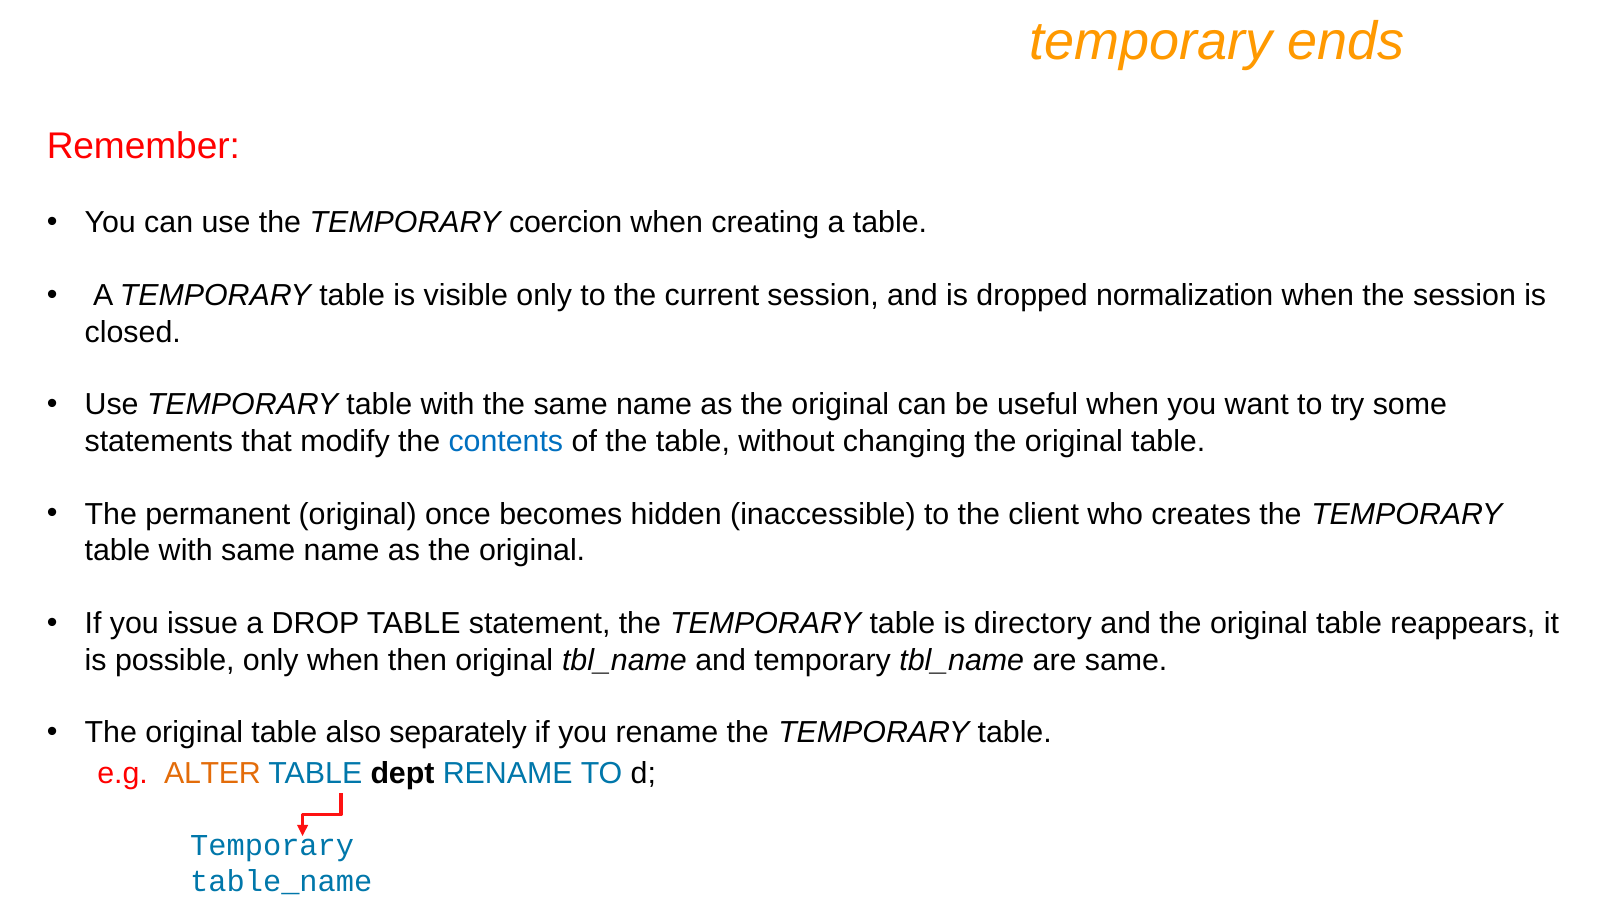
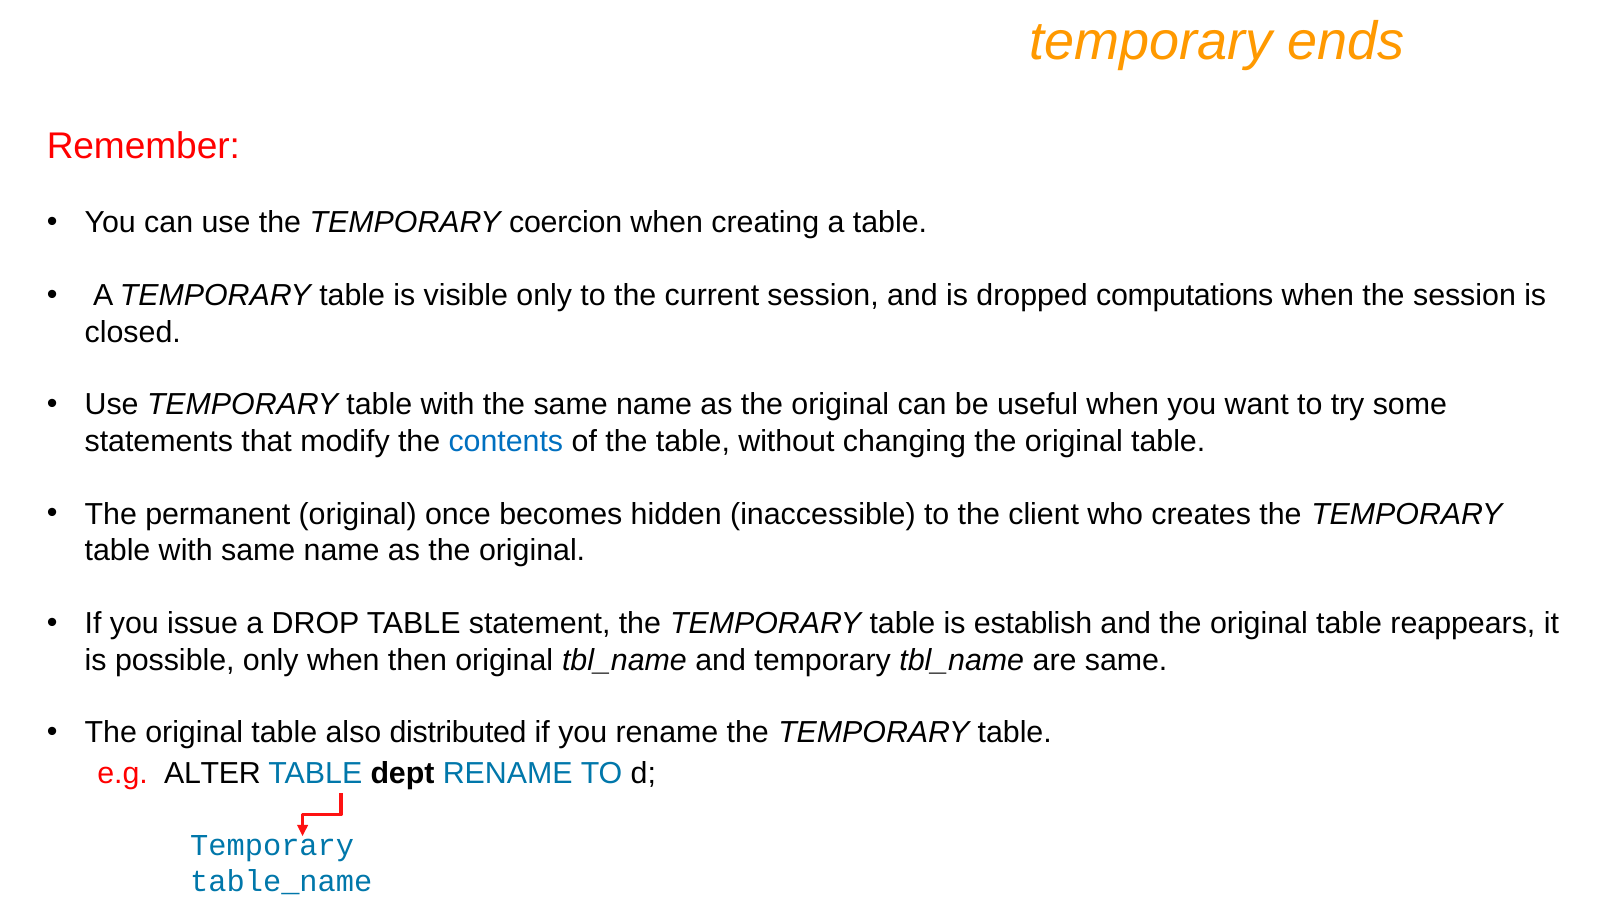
normalization: normalization -> computations
directory: directory -> establish
separately: separately -> distributed
ALTER colour: orange -> black
